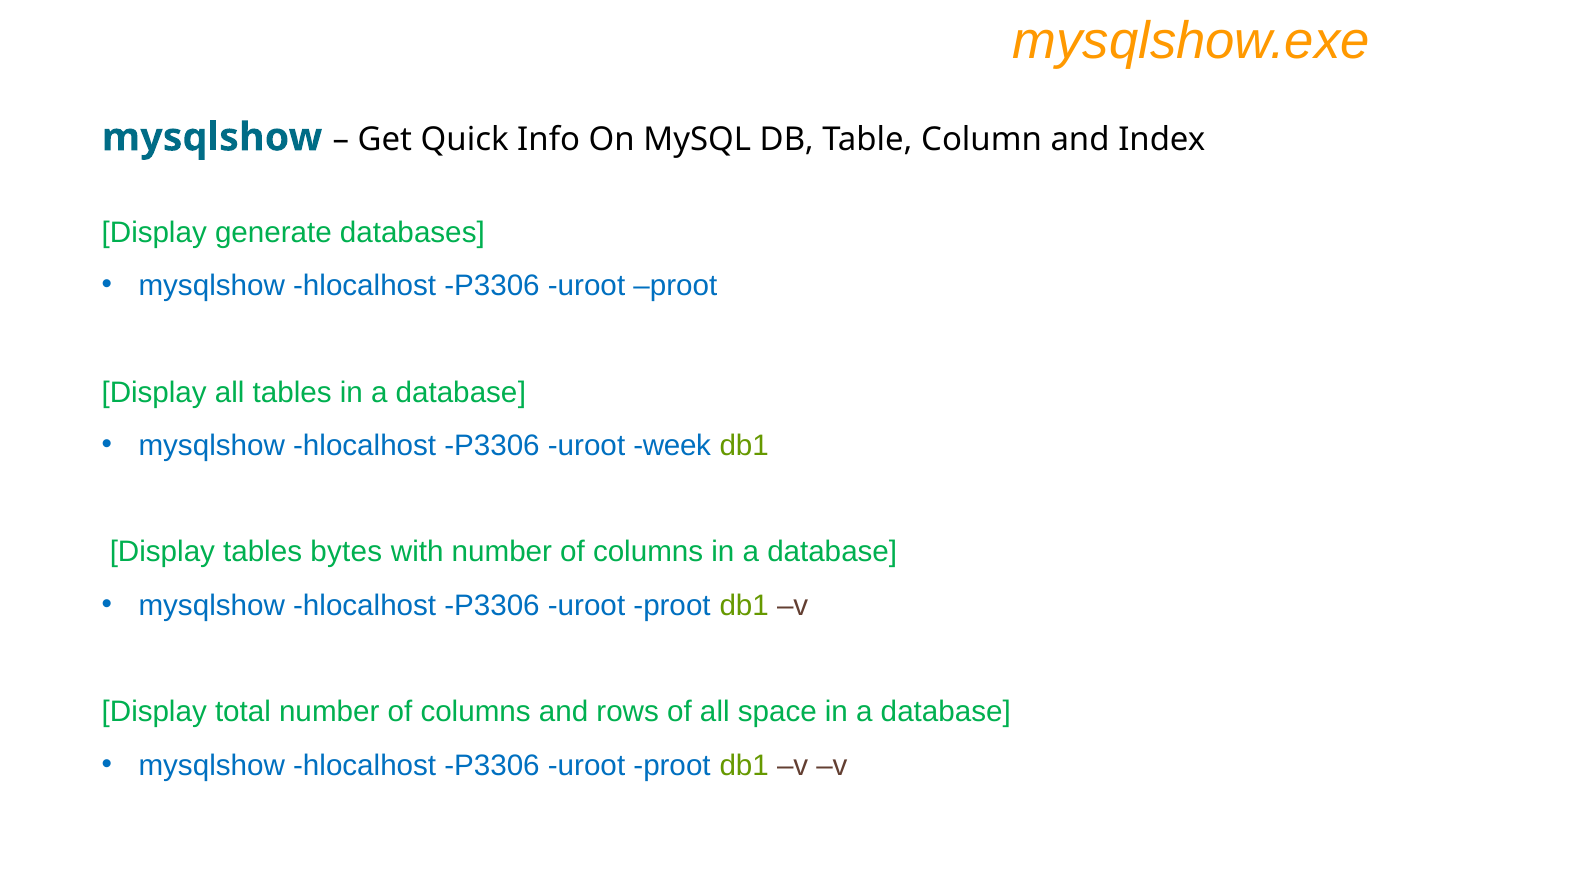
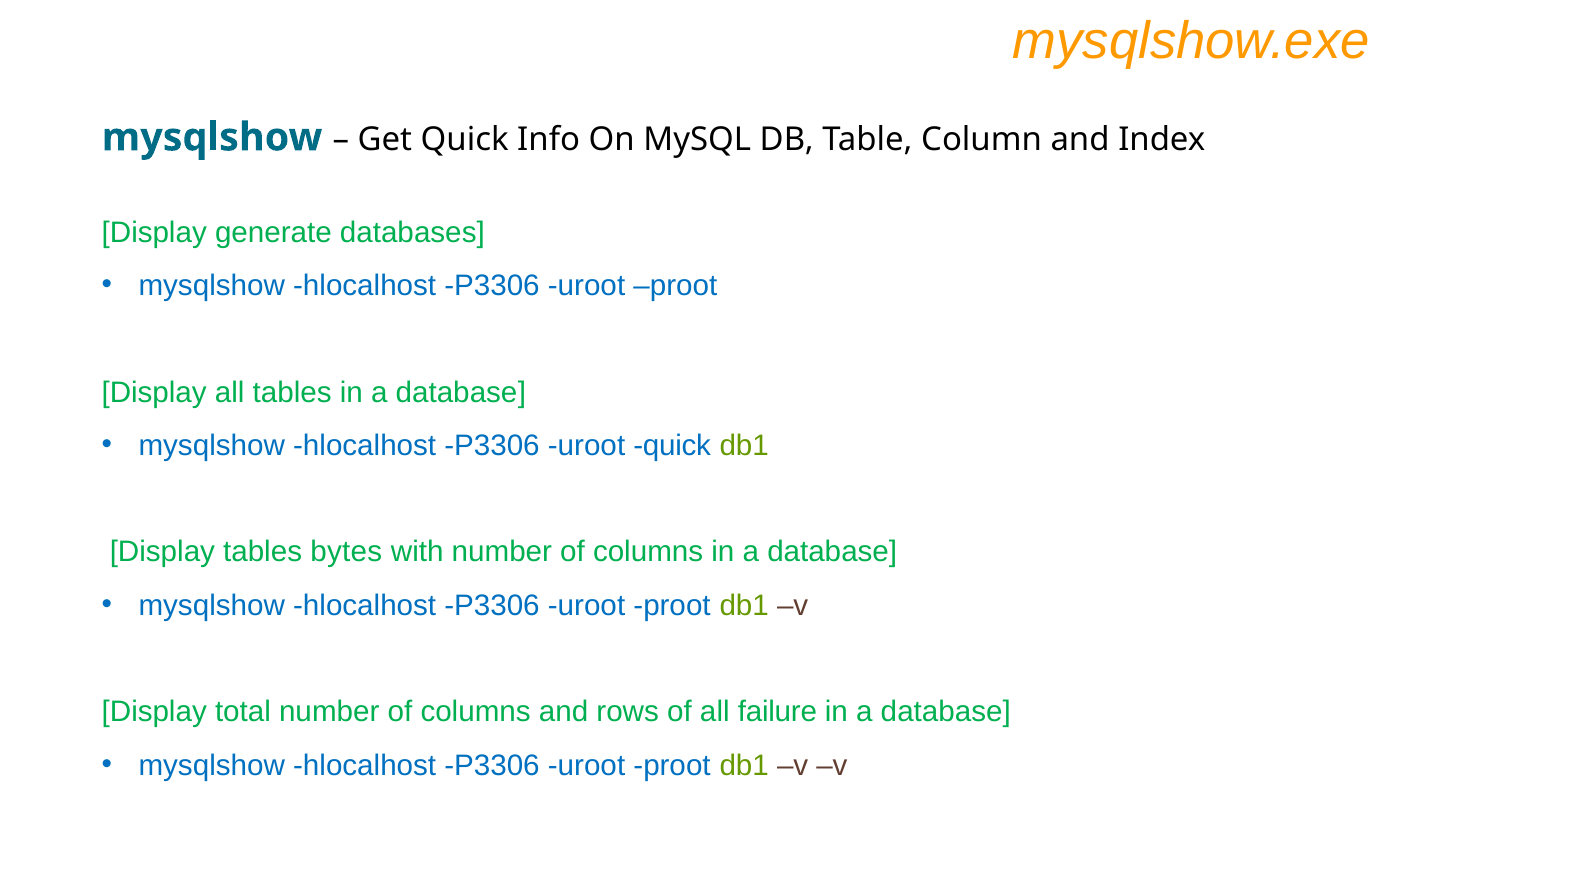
uroot week: week -> quick
space: space -> failure
